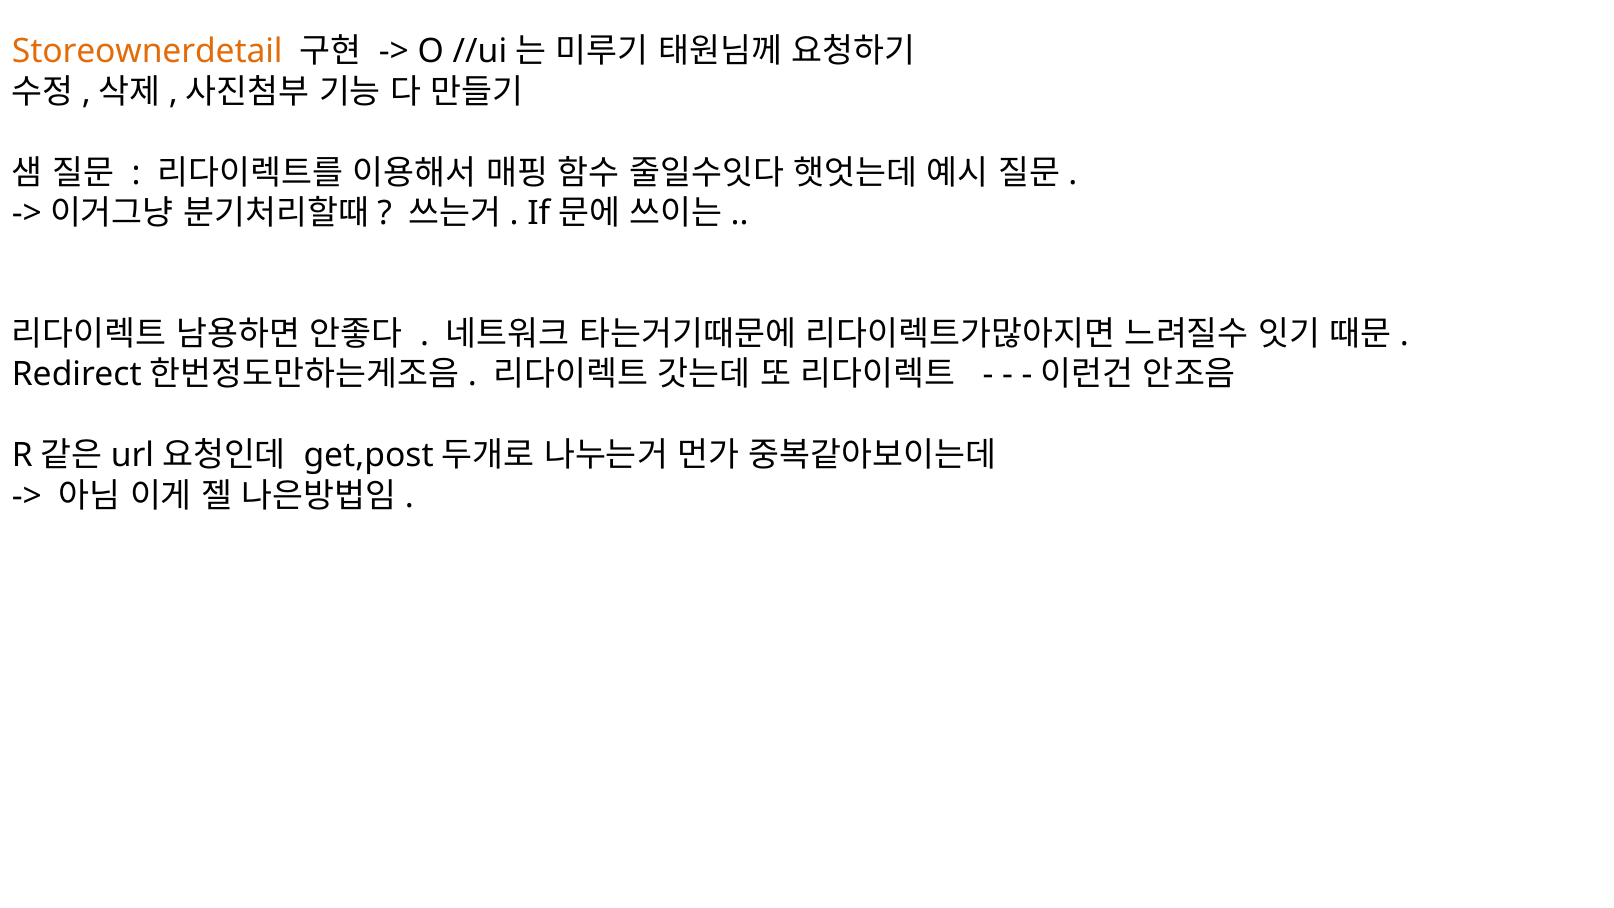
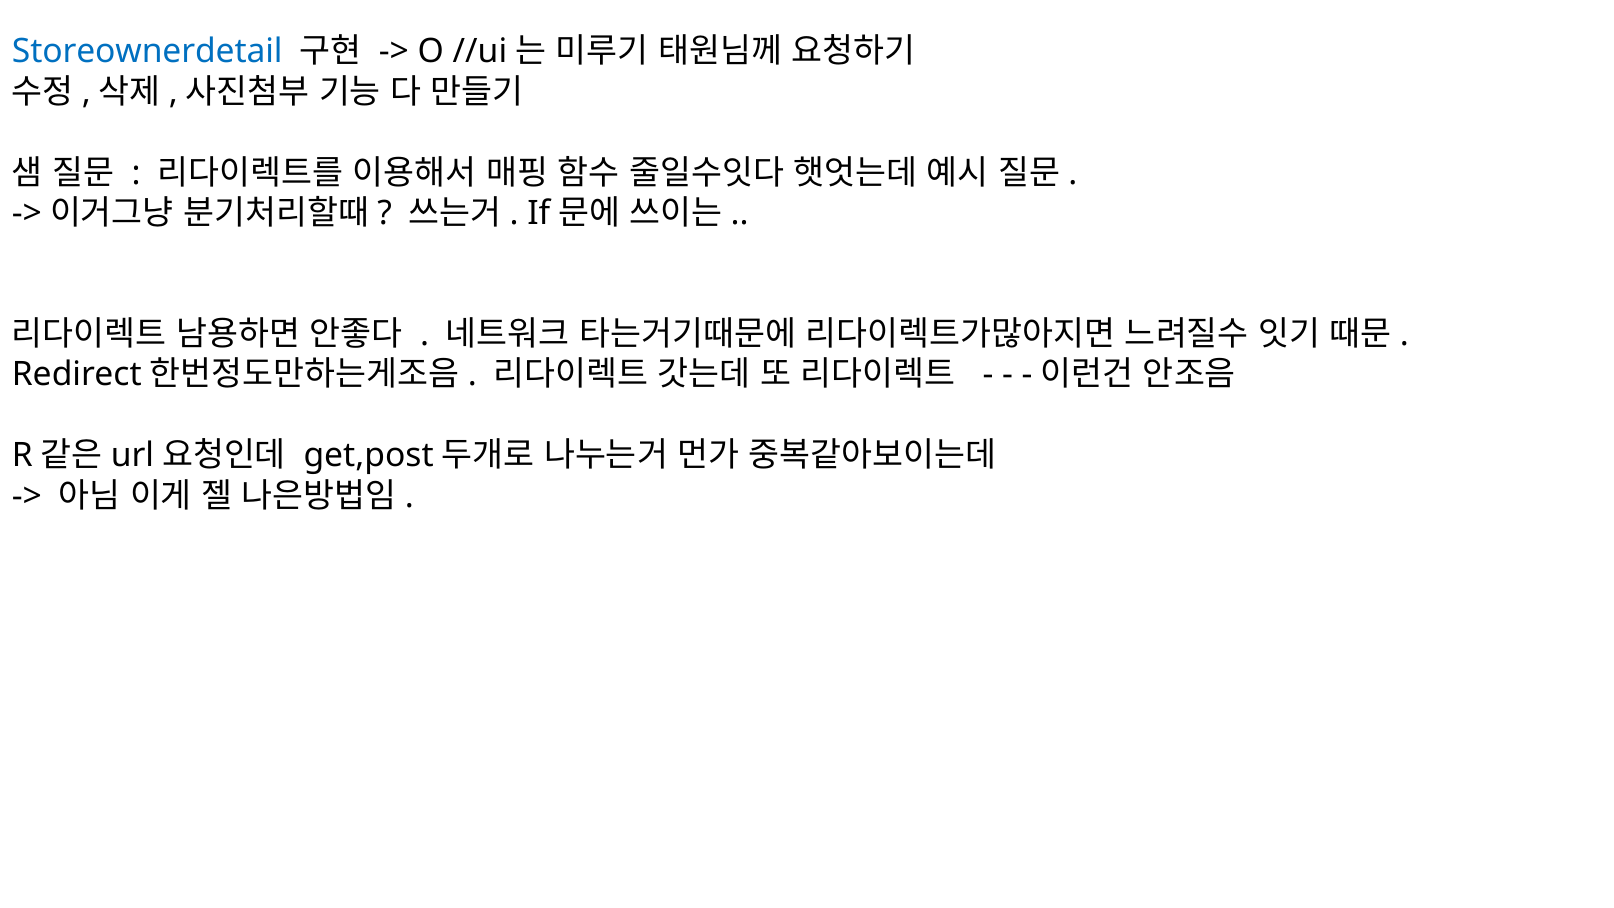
Storeownerdetail colour: orange -> blue
